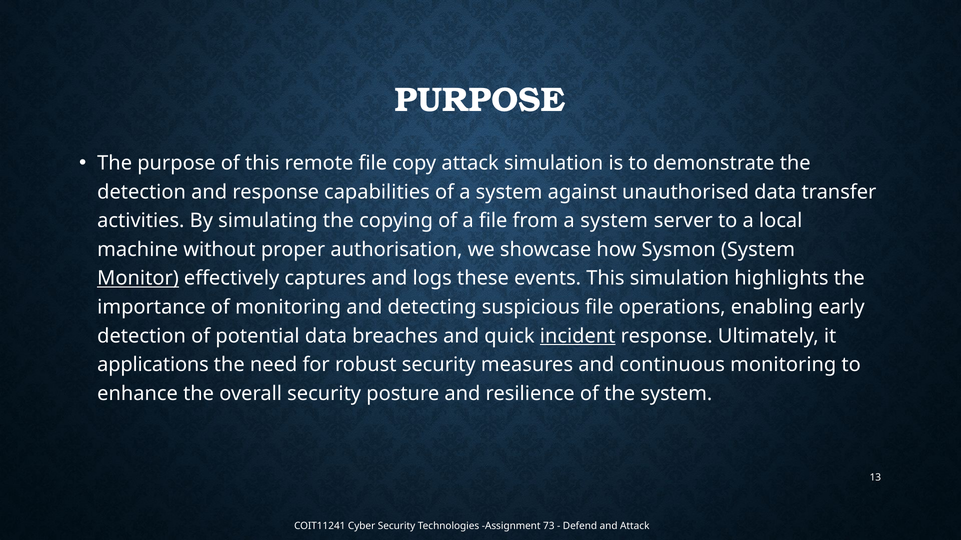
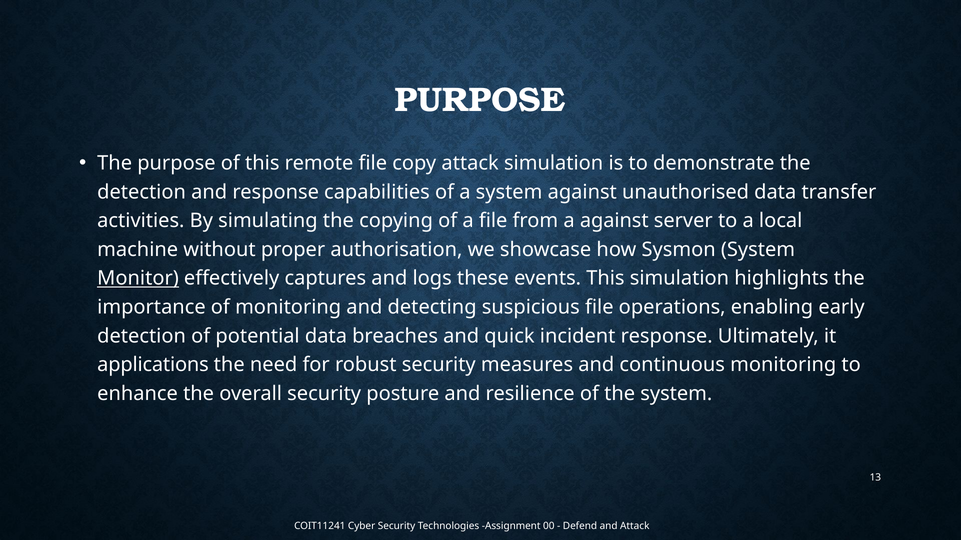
from a system: system -> against
incident underline: present -> none
73: 73 -> 00
